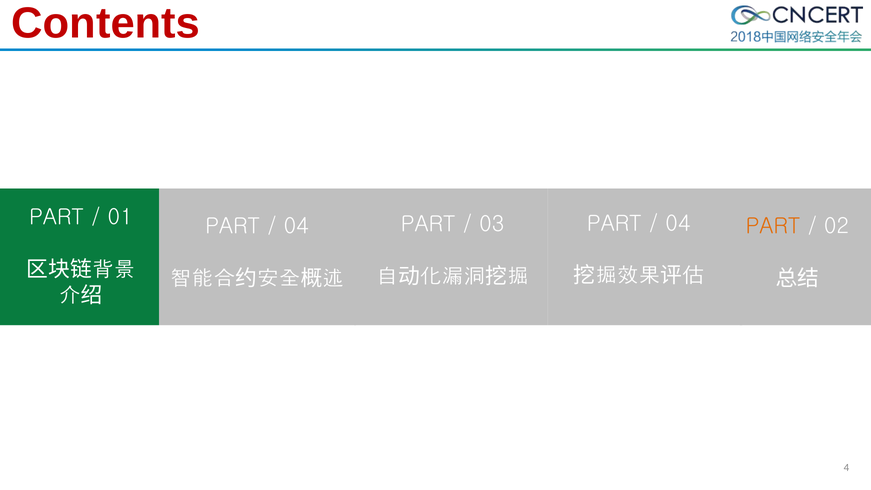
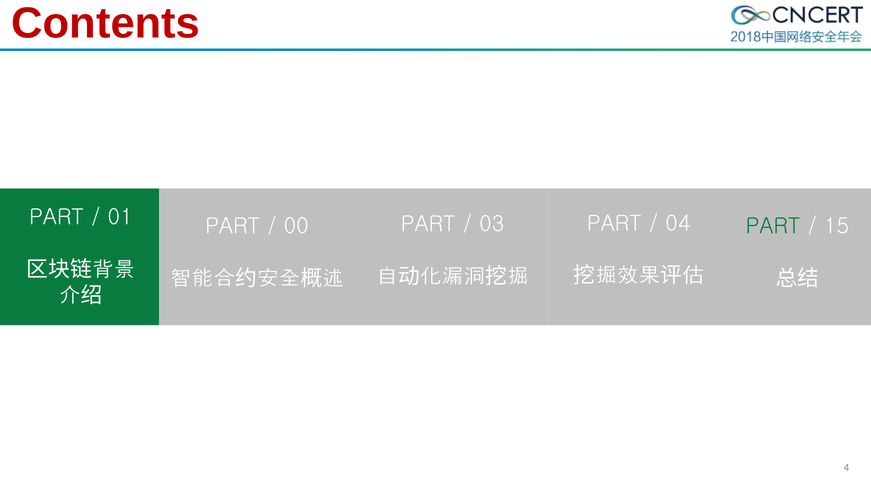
04 at (296, 226): 04 -> 00
PART at (773, 226) colour: orange -> green
02: 02 -> 15
